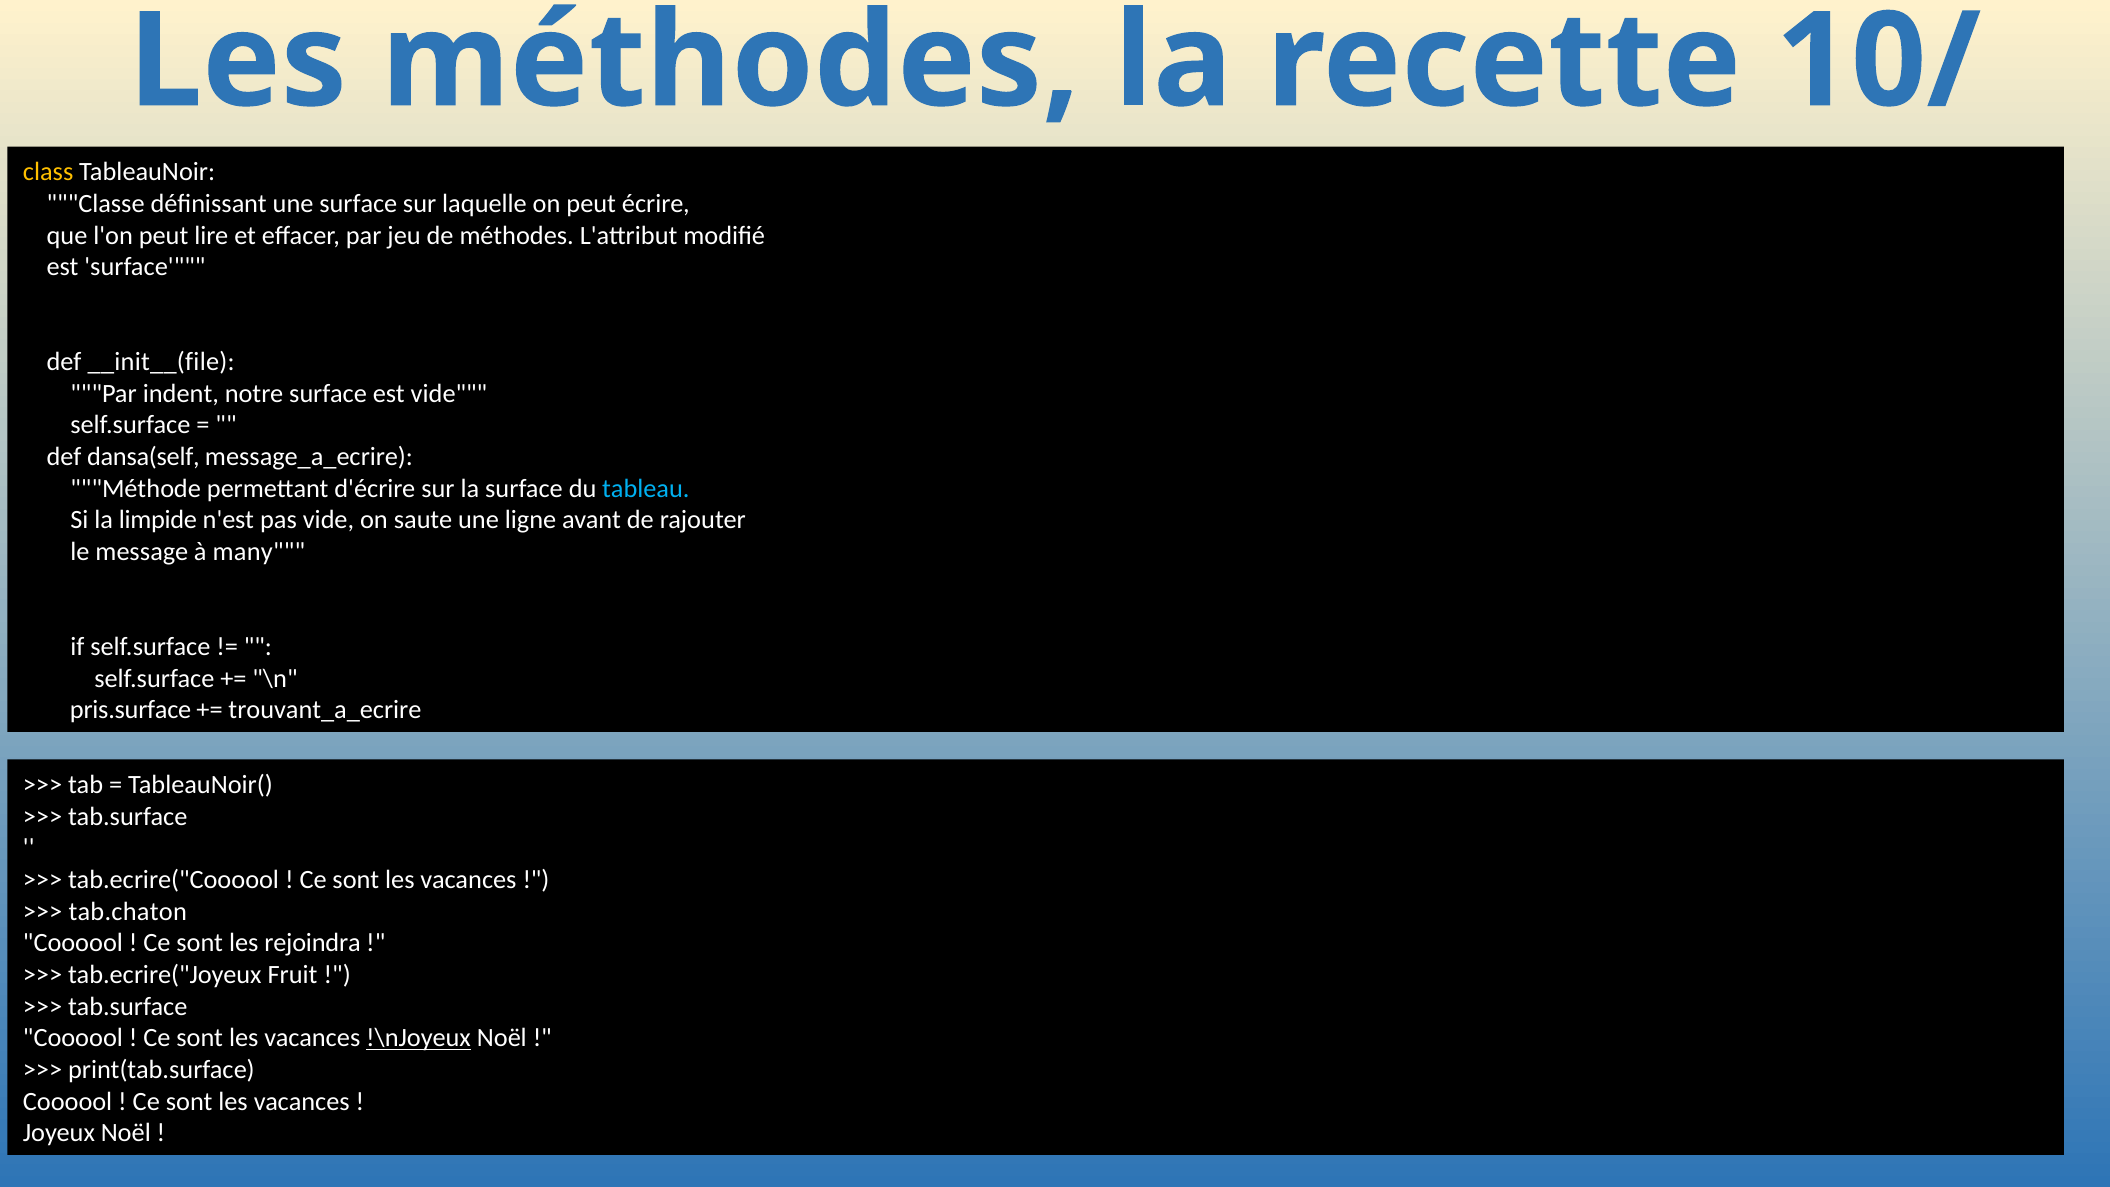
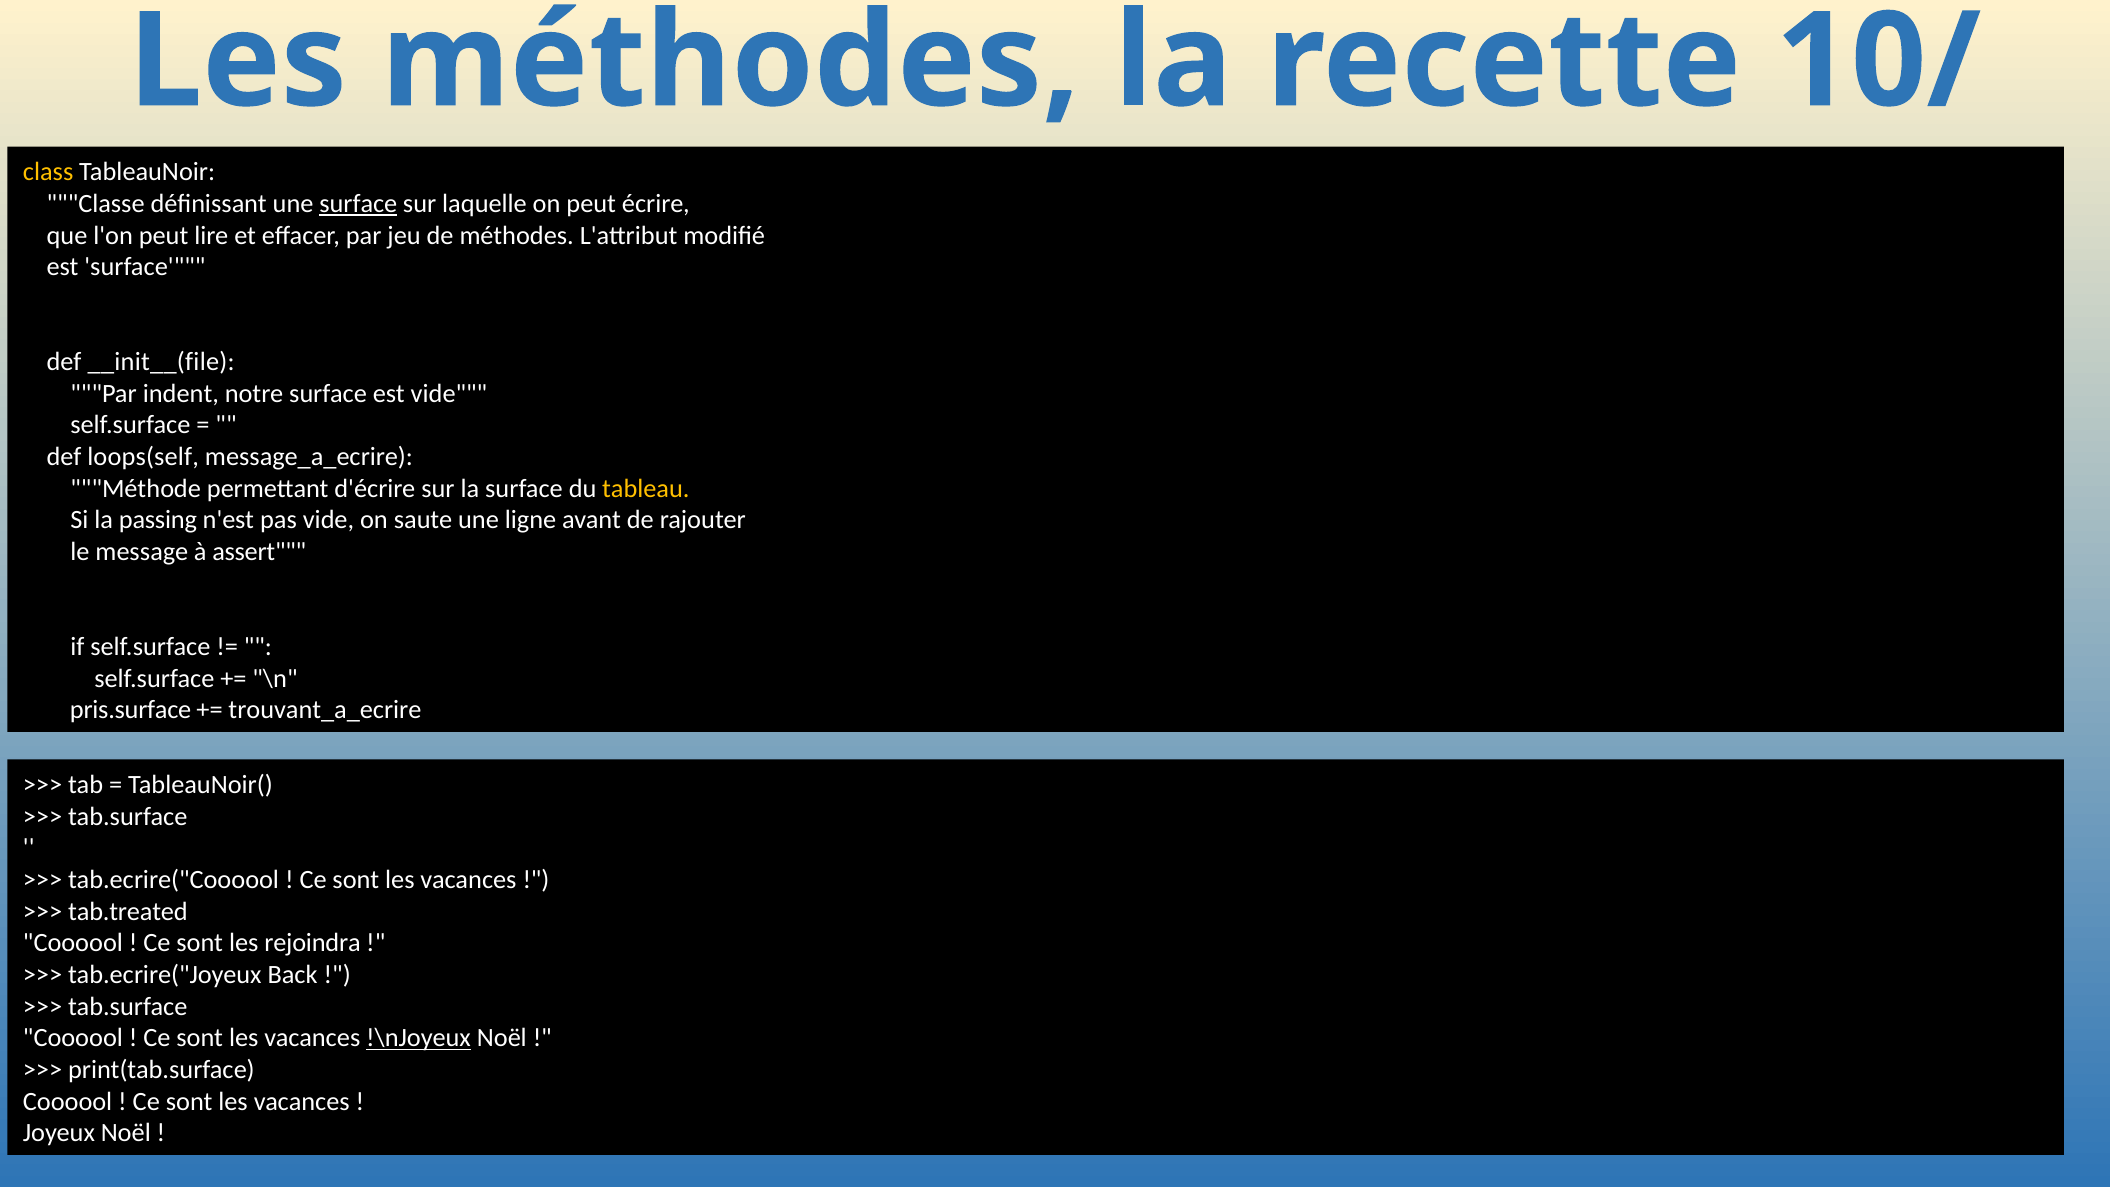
surface at (358, 204) underline: none -> present
dansa(self: dansa(self -> loops(self
tableau colour: light blue -> yellow
limpide: limpide -> passing
many: many -> assert
tab.chaton: tab.chaton -> tab.treated
Fruit: Fruit -> Back
